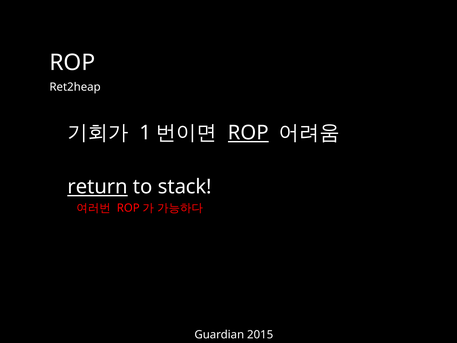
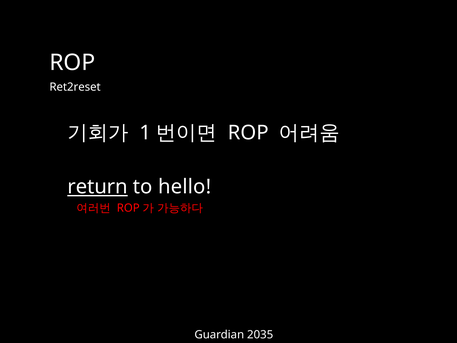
Ret2heap: Ret2heap -> Ret2reset
ROP at (248, 133) underline: present -> none
stack: stack -> hello
2015: 2015 -> 2035
